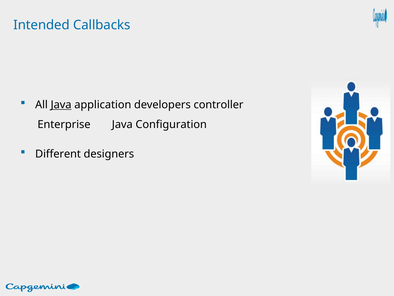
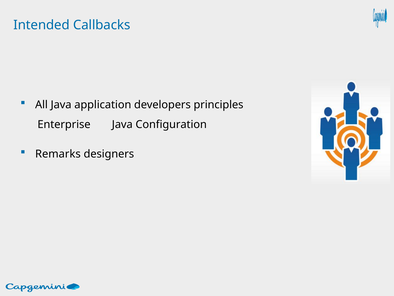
Java at (61, 105) underline: present -> none
controller: controller -> principles
Different: Different -> Remarks
